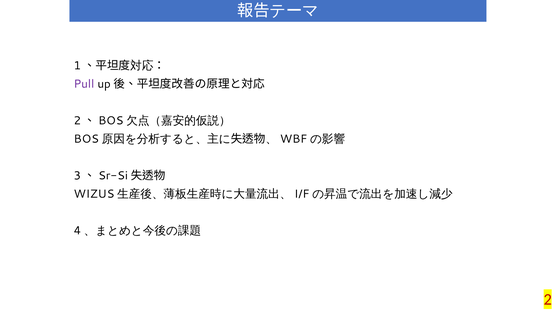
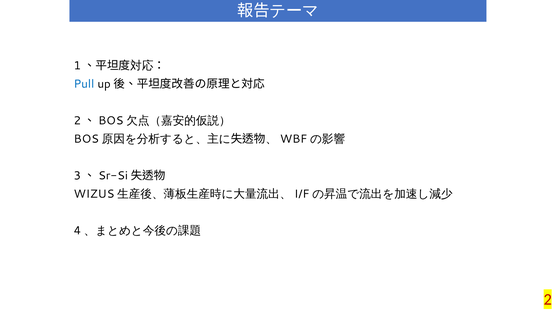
Pull colour: purple -> blue
